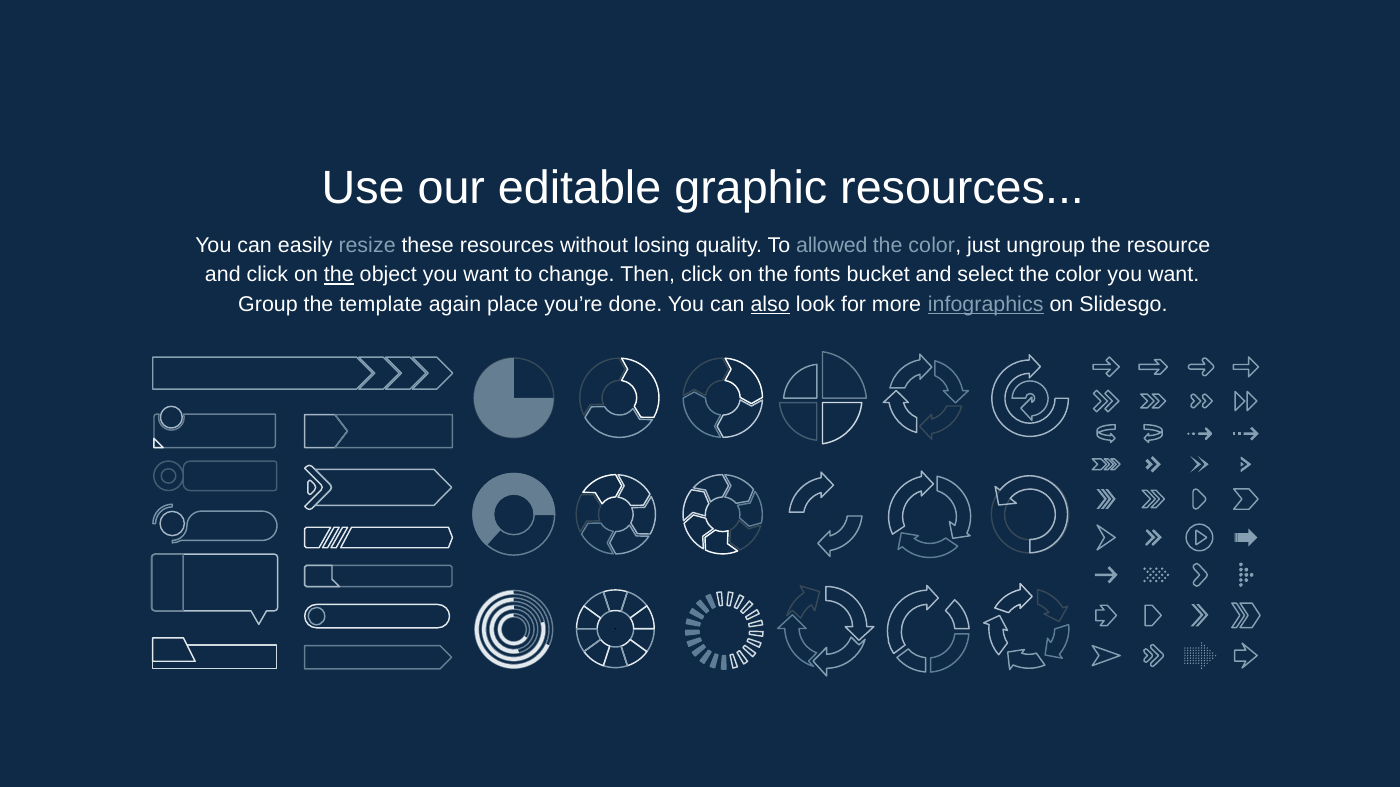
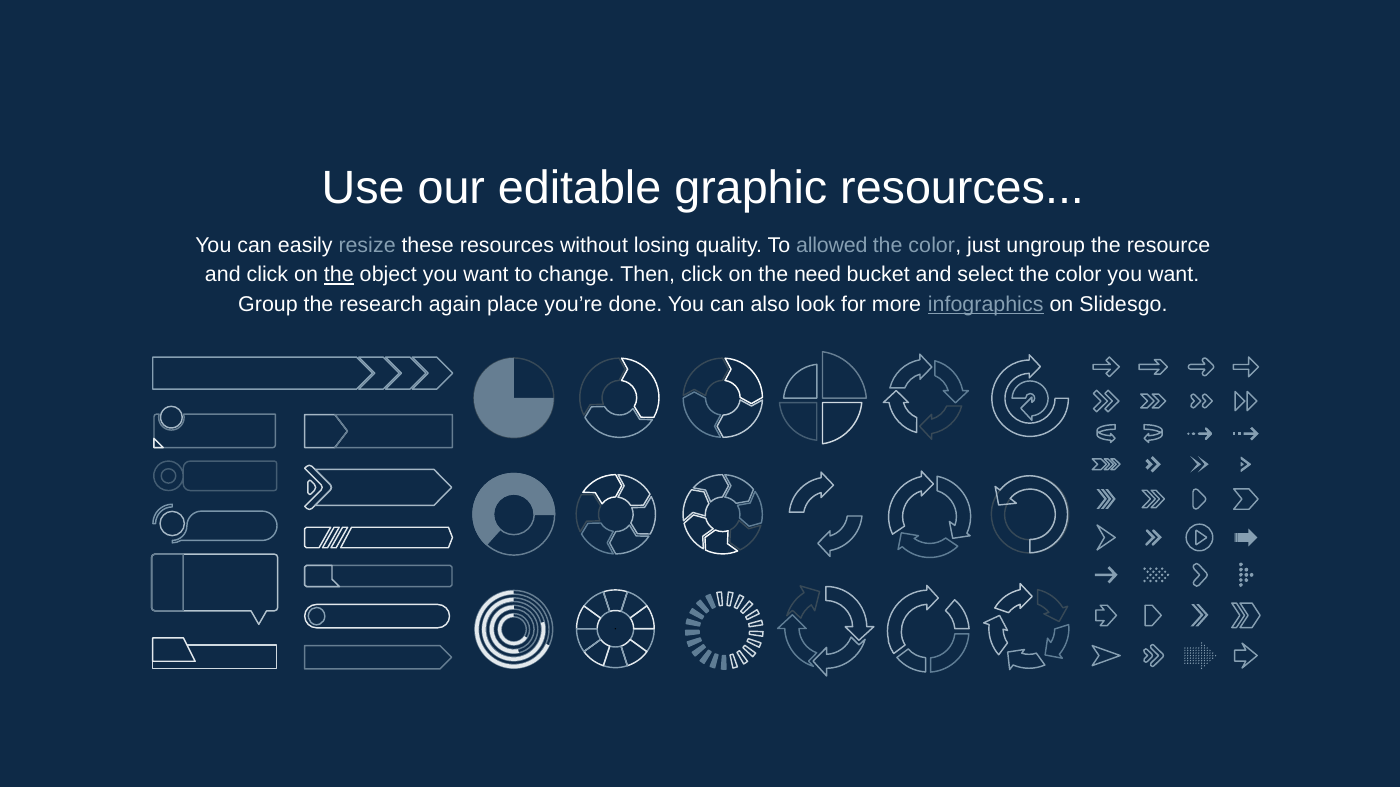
fonts: fonts -> need
template: template -> research
also underline: present -> none
